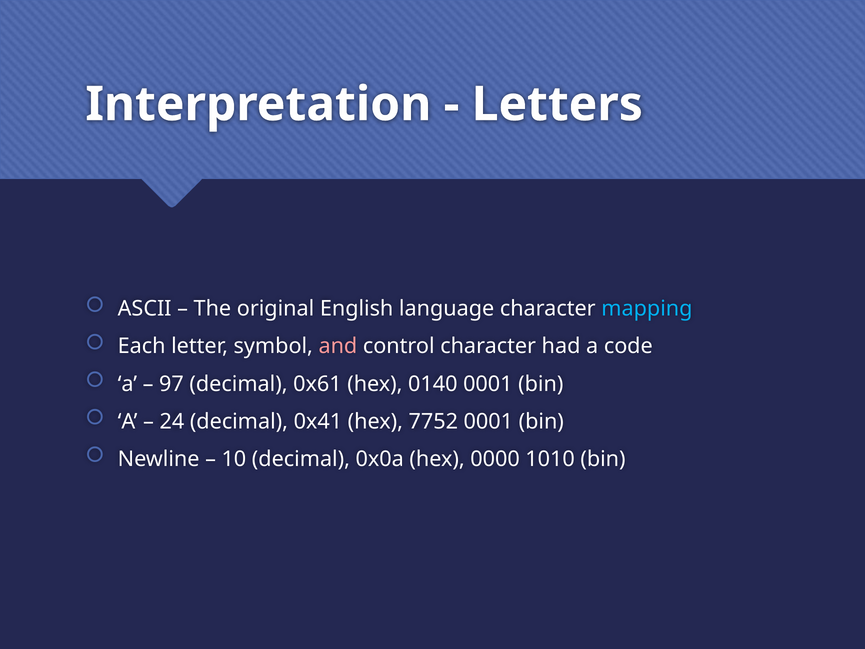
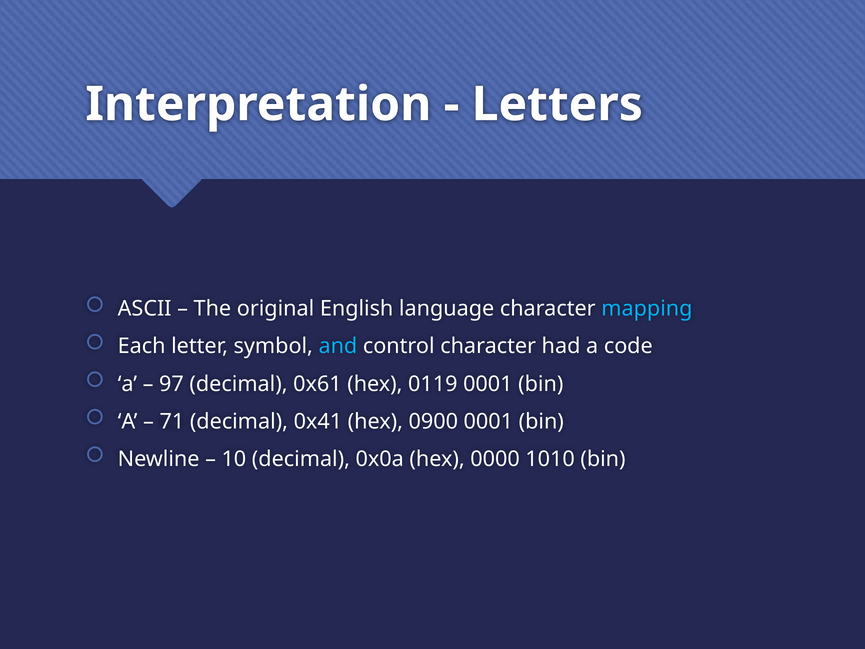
and colour: pink -> light blue
0140: 0140 -> 0119
24: 24 -> 71
7752: 7752 -> 0900
